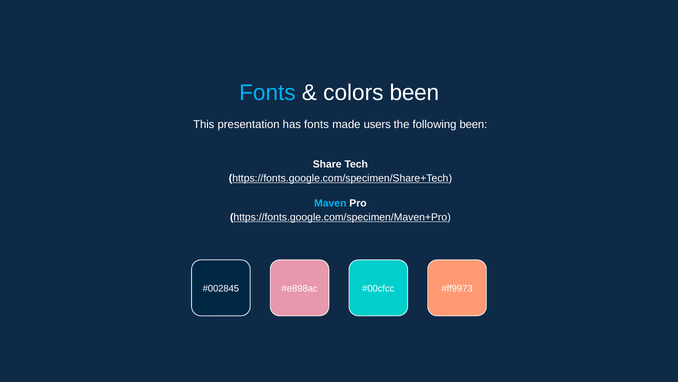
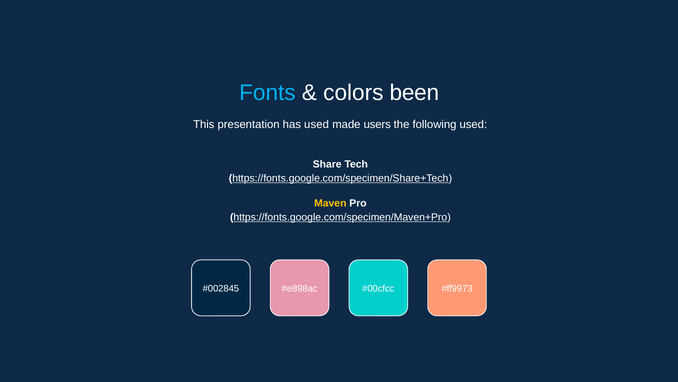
has fonts: fonts -> used
following been: been -> used
Maven colour: light blue -> yellow
